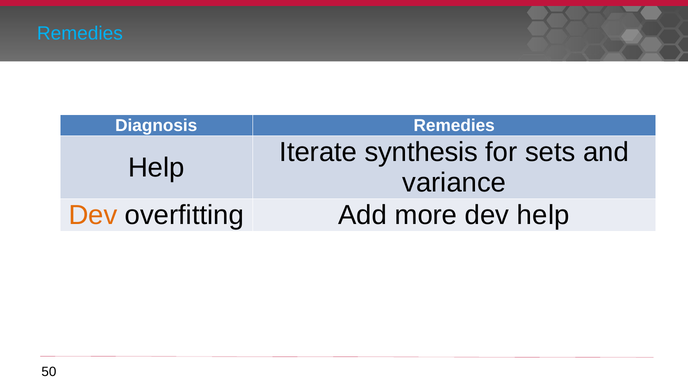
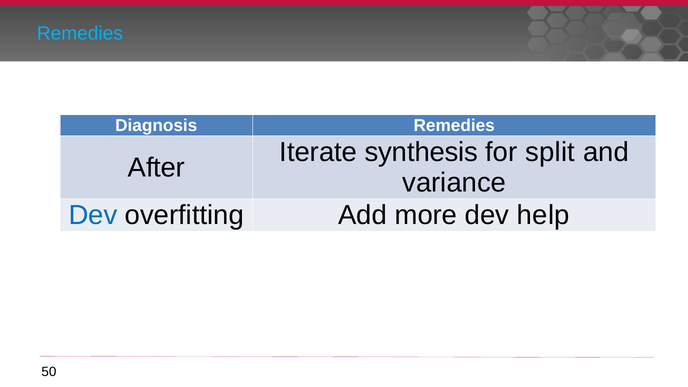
sets: sets -> split
Help at (156, 168): Help -> After
Dev at (93, 215) colour: orange -> blue
